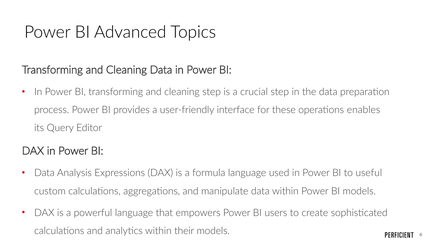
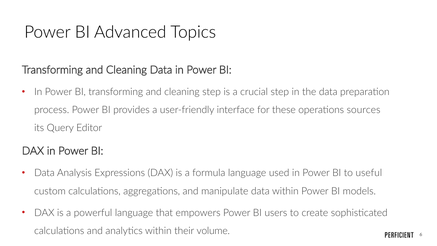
enables: enables -> sources
their models: models -> volume
